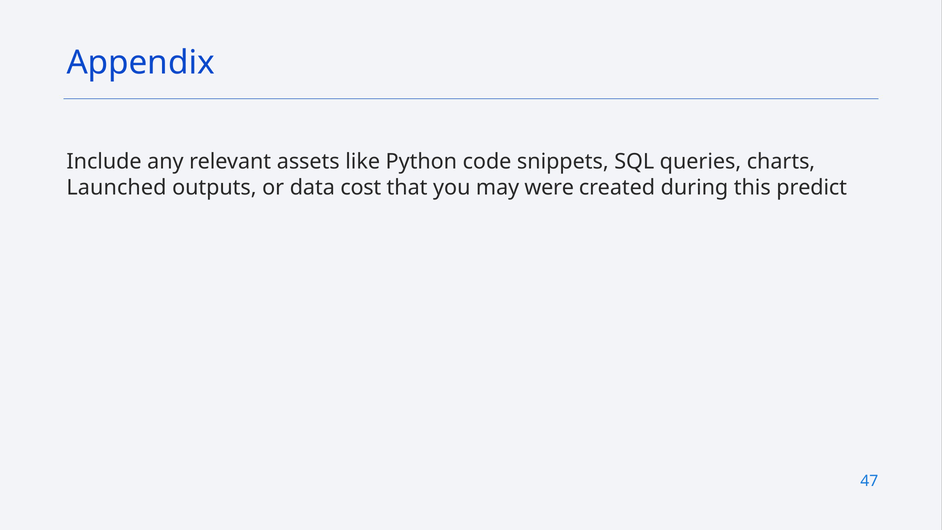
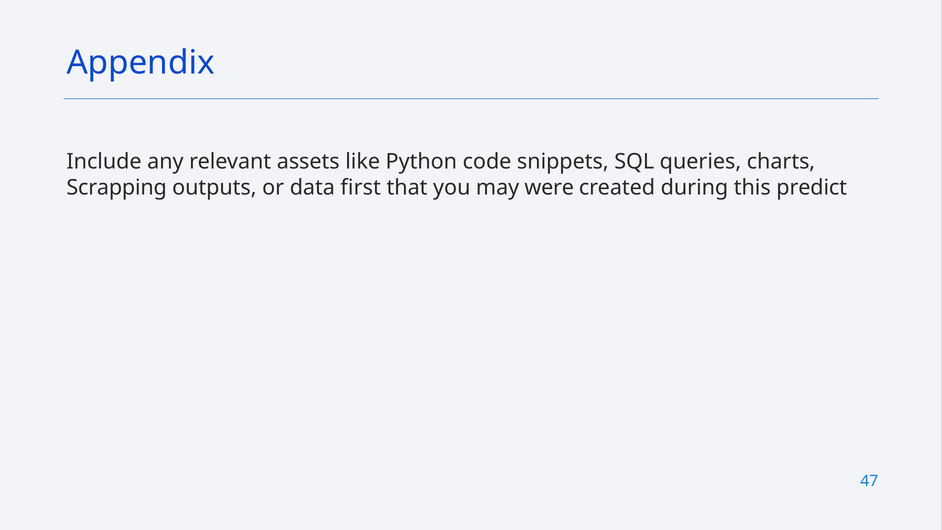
Launched: Launched -> Scrapping
cost: cost -> first
